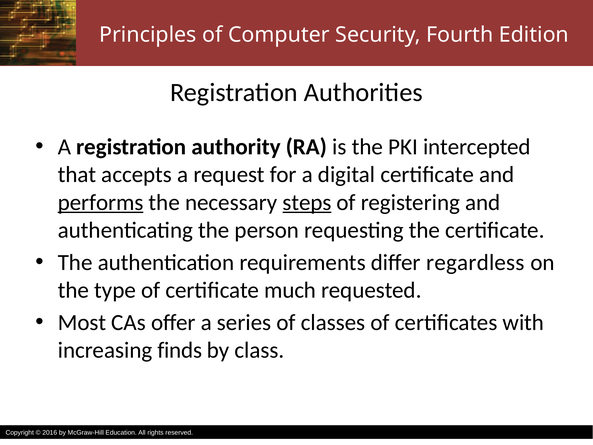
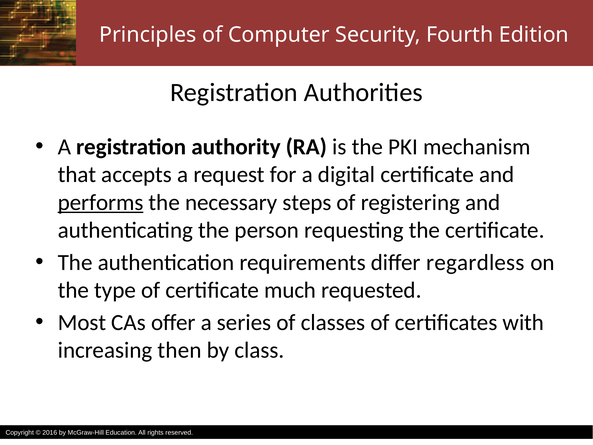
intercepted: intercepted -> mechanism
steps underline: present -> none
finds: finds -> then
